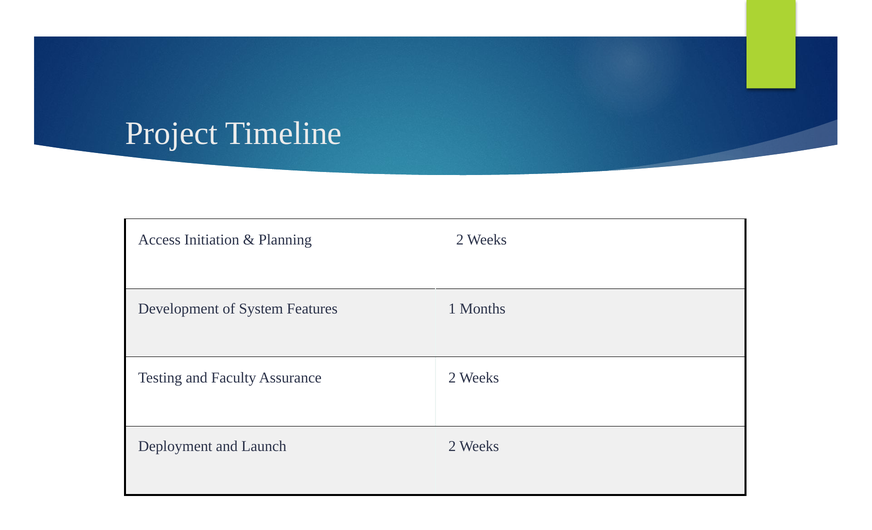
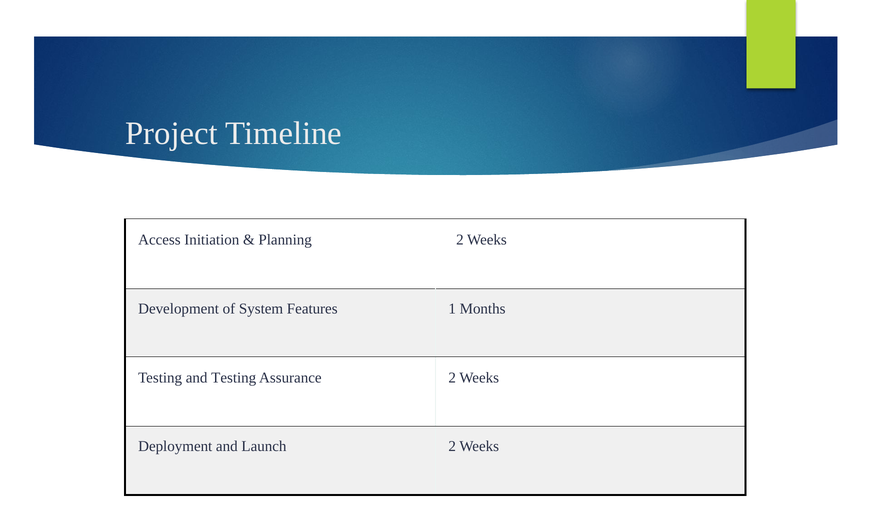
and Faculty: Faculty -> Testing
